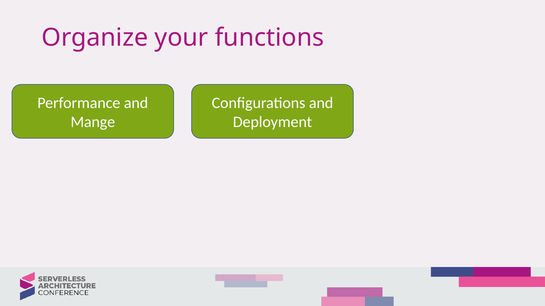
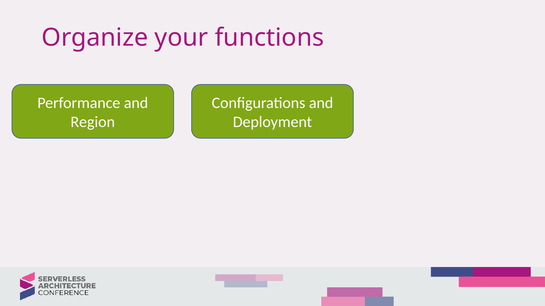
Mange: Mange -> Region
